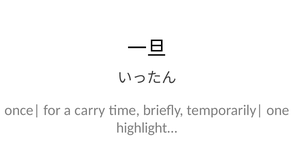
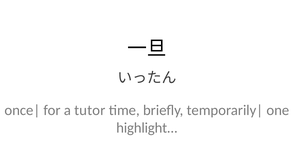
carry: carry -> tutor
